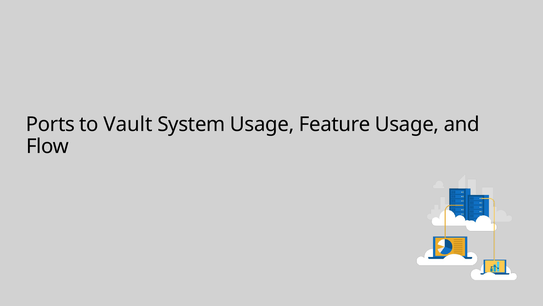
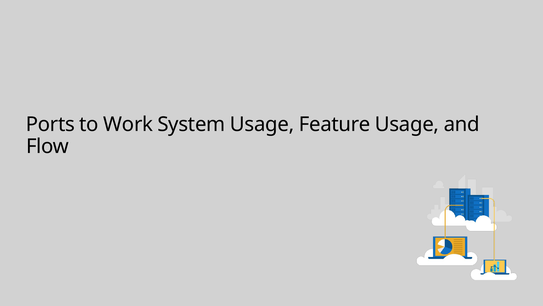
Vault: Vault -> Work
